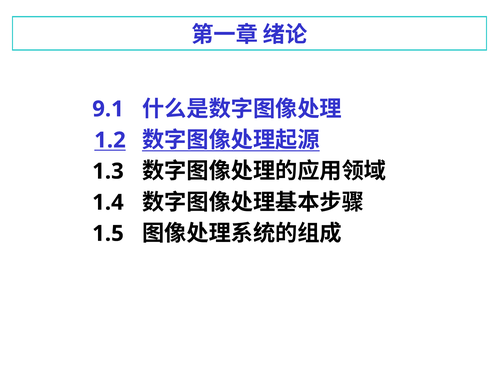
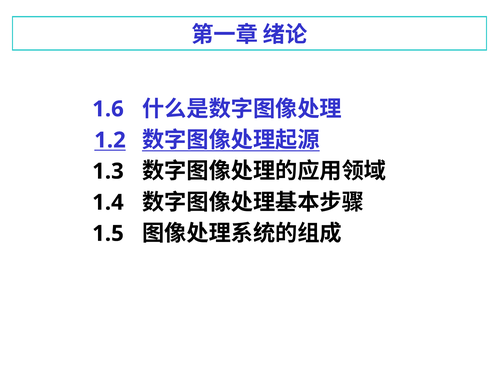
9.1: 9.1 -> 1.6
